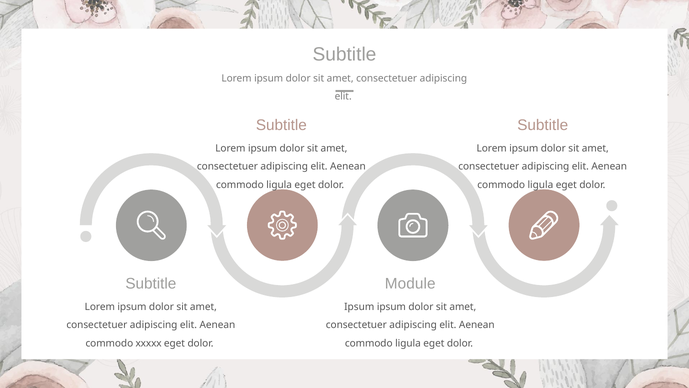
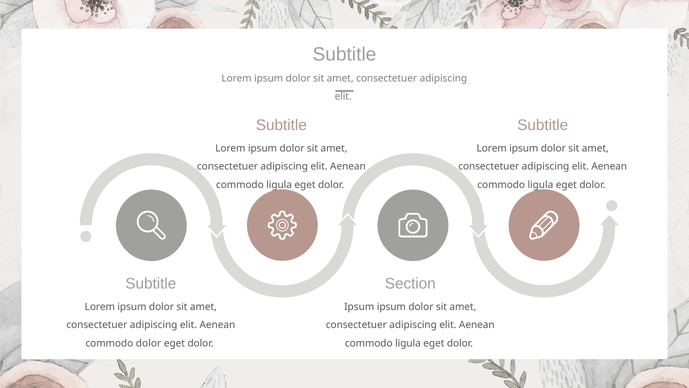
Module: Module -> Section
commodo xxxxx: xxxxx -> dolor
